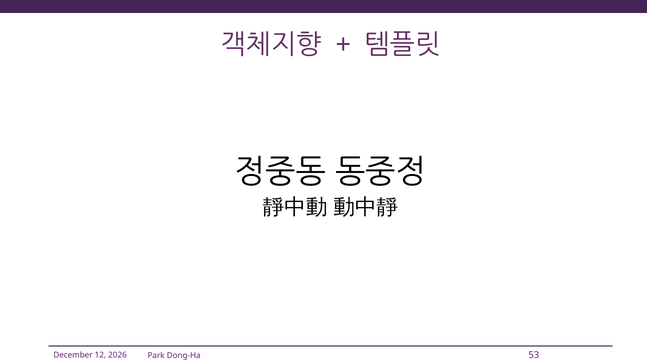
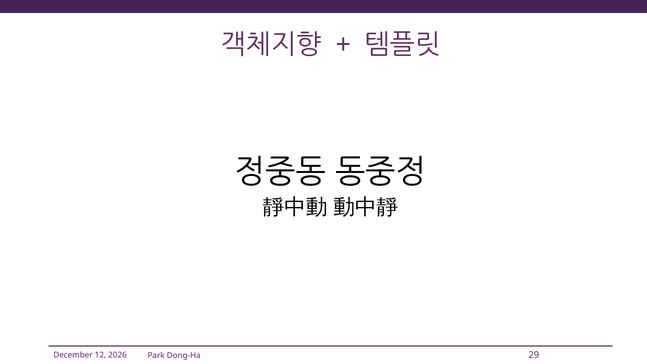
53: 53 -> 29
